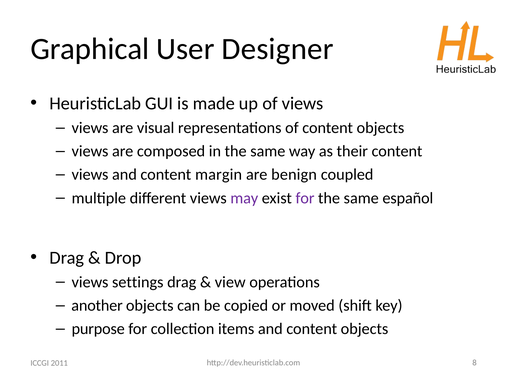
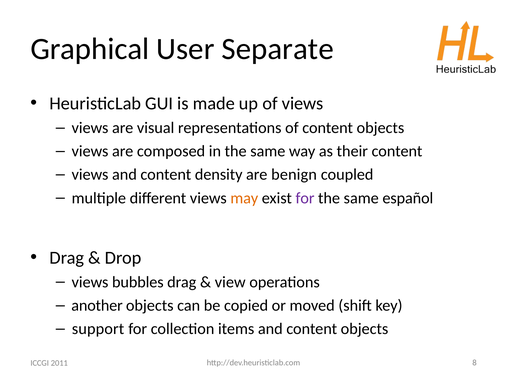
Designer: Designer -> Separate
margin: margin -> density
may colour: purple -> orange
settings: settings -> bubbles
purpose: purpose -> support
